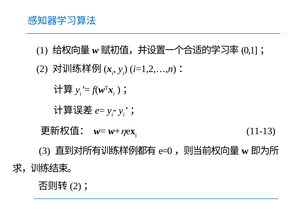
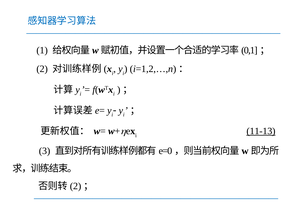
11-13 underline: none -> present
